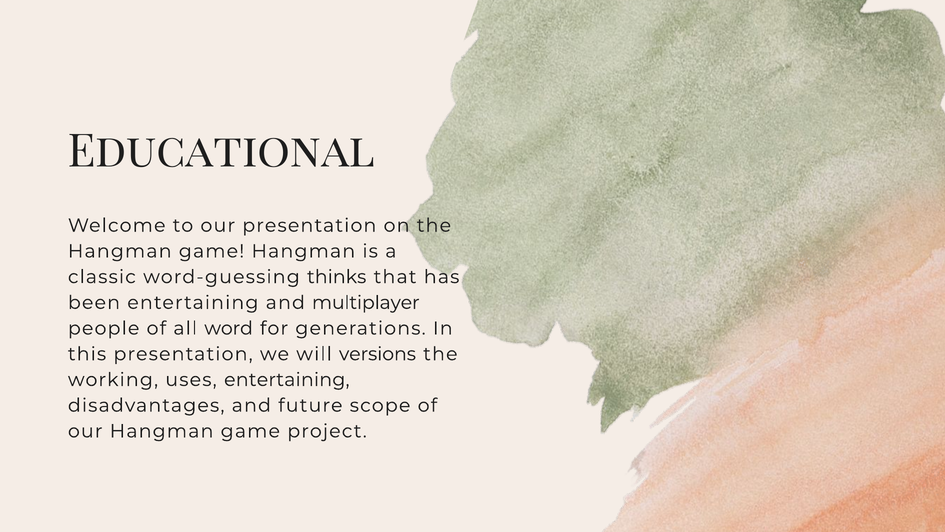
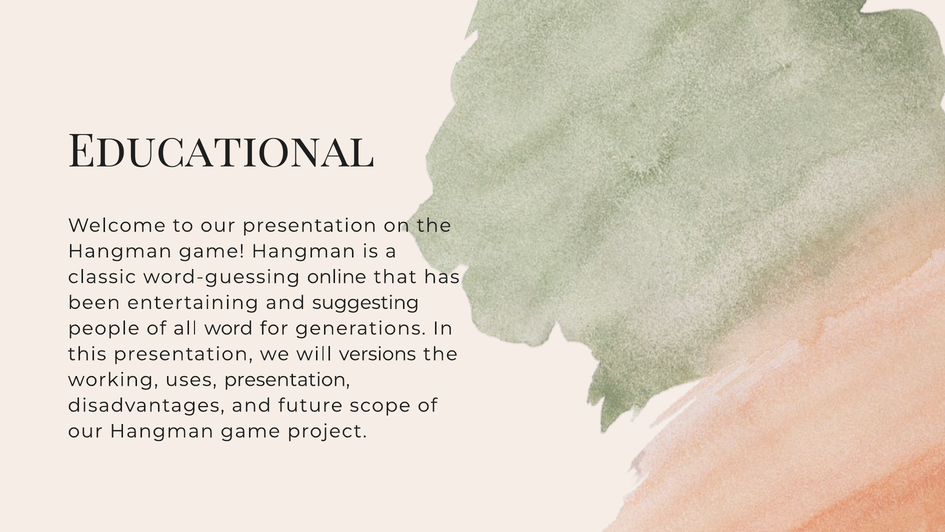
thinks: thinks -> online
multiplayer: multiplayer -> suggesting
uses entertaining: entertaining -> presentation
